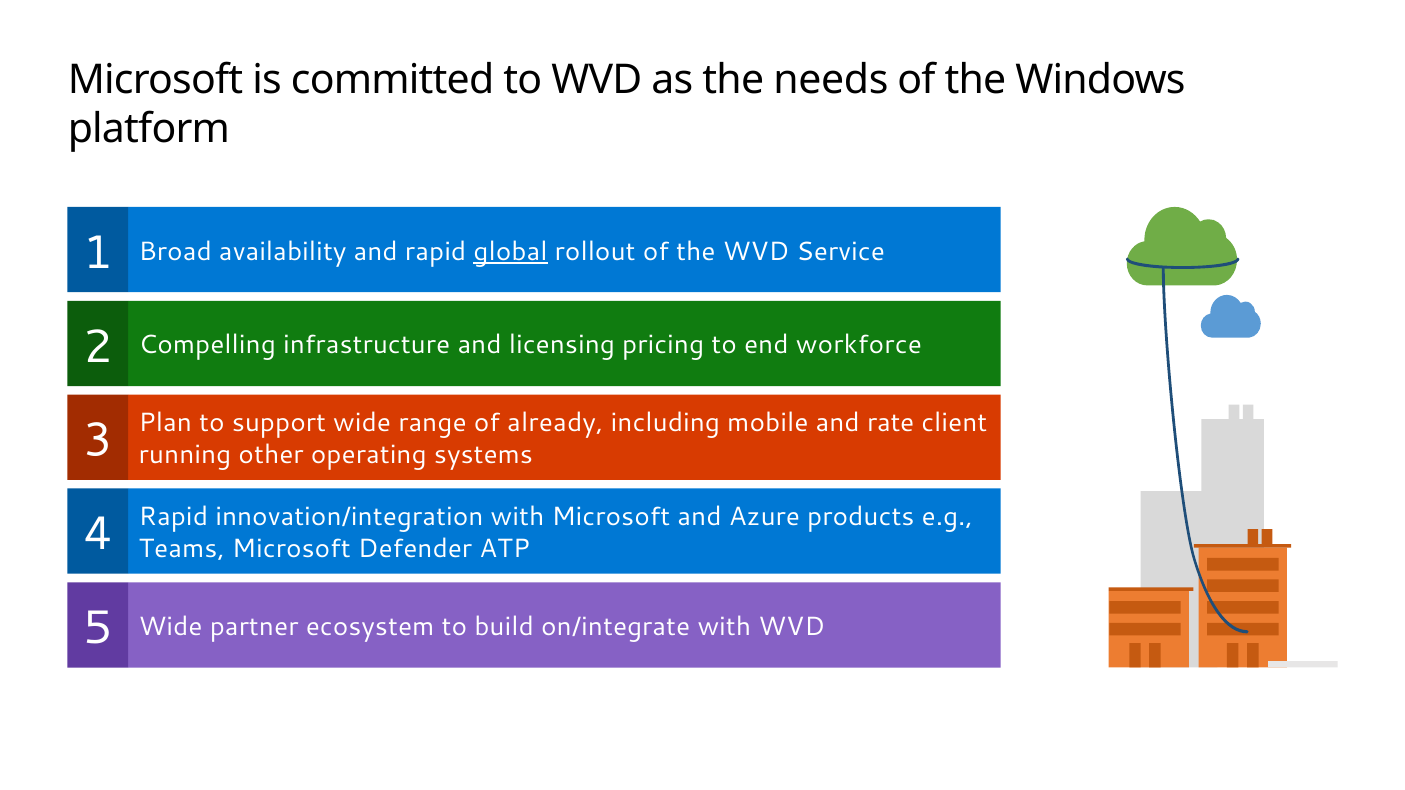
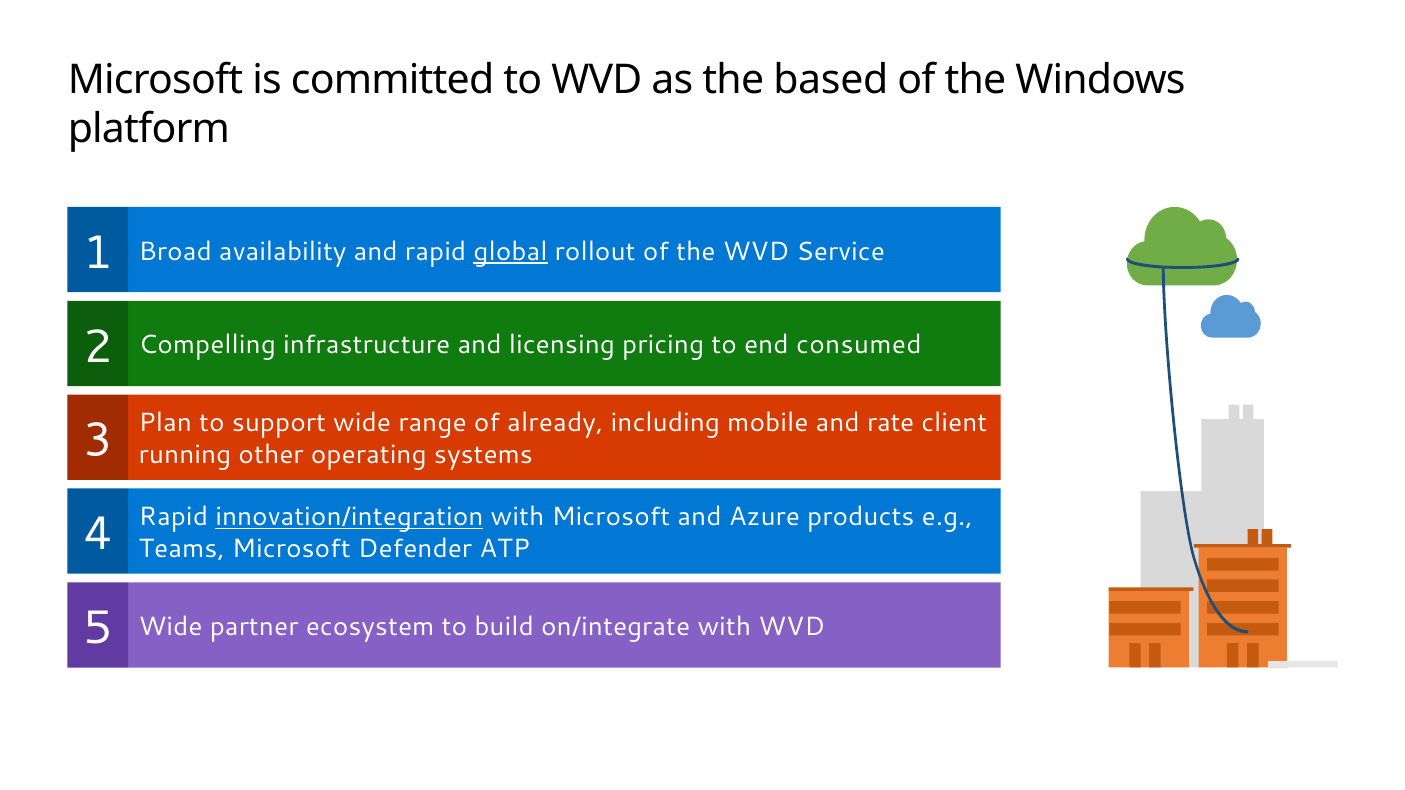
needs: needs -> based
workforce: workforce -> consumed
innovation/integration underline: none -> present
